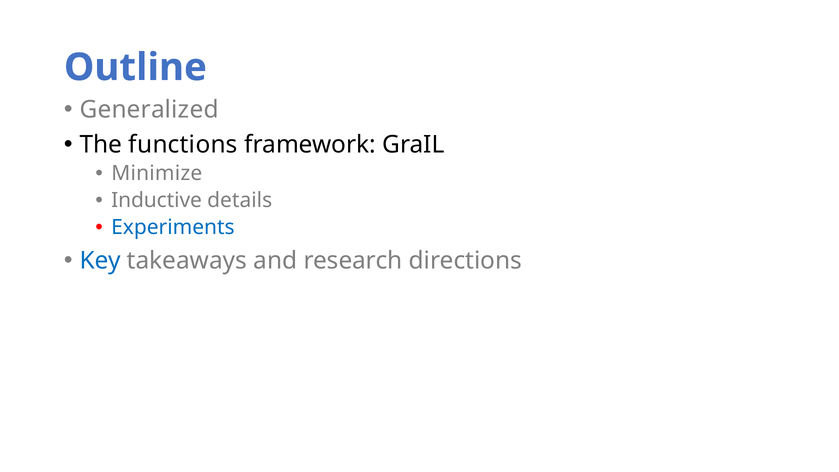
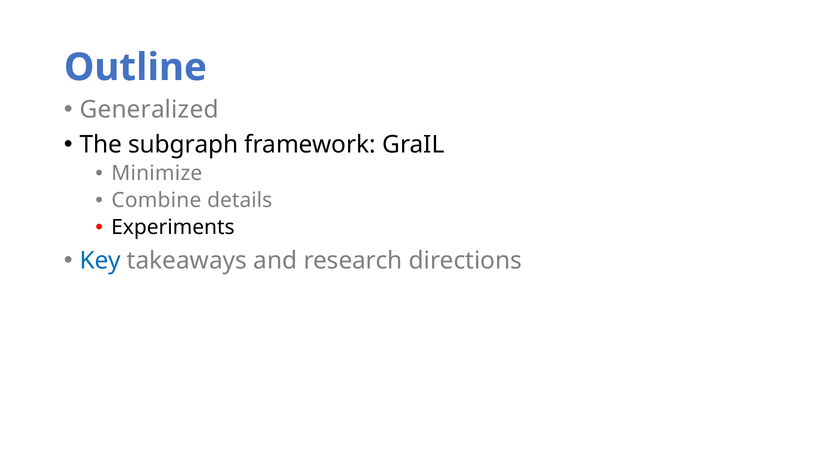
functions: functions -> subgraph
Inductive: Inductive -> Combine
Experiments colour: blue -> black
